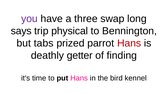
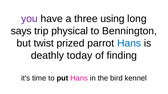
swap: swap -> using
tabs: tabs -> twist
Hans at (129, 43) colour: red -> blue
getter: getter -> today
